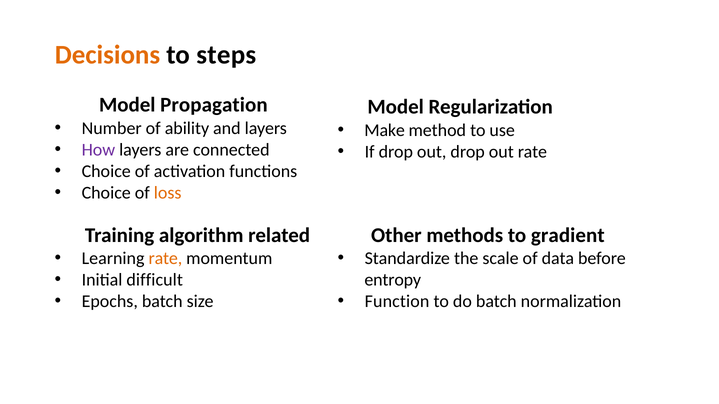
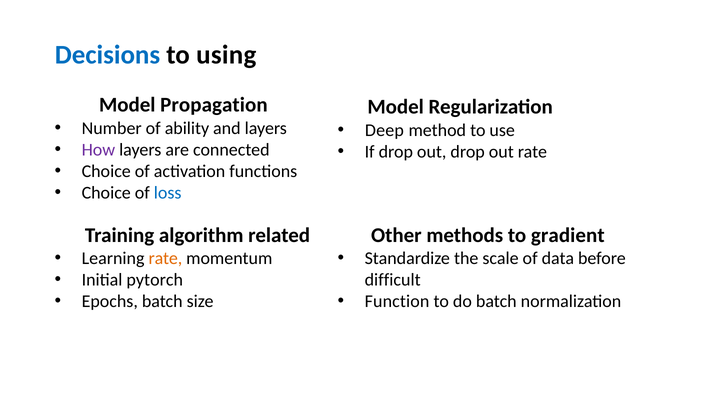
Decisions colour: orange -> blue
steps: steps -> using
Make: Make -> Deep
loss colour: orange -> blue
difficult: difficult -> pytorch
entropy: entropy -> difficult
